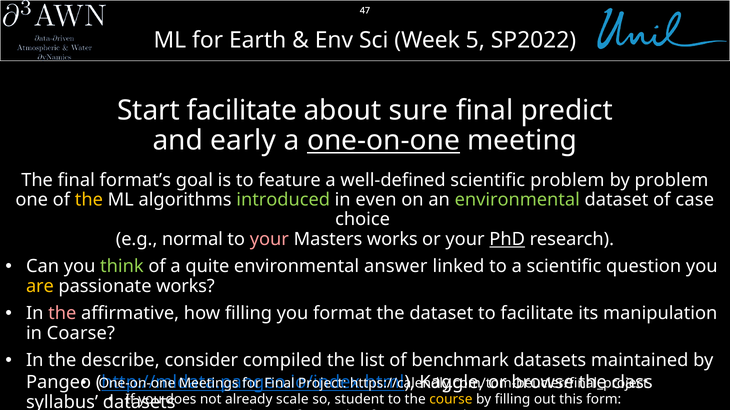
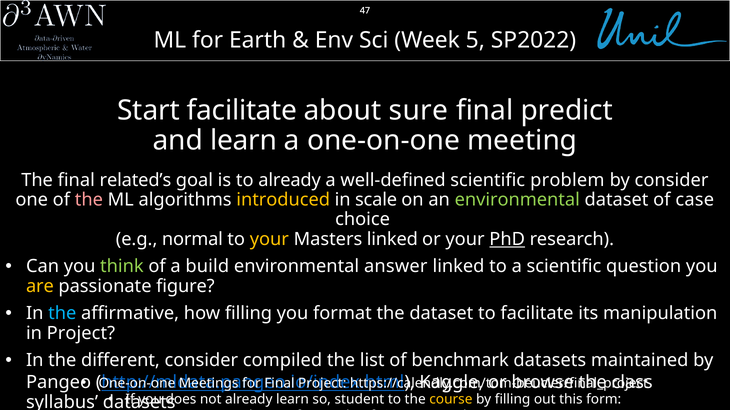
and early: early -> learn
one-on-one at (383, 141) underline: present -> none
format’s: format’s -> related’s
to feature: feature -> already
by problem: problem -> consider
the at (89, 200) colour: yellow -> pink
introduced colour: light green -> yellow
even: even -> scale
your at (269, 240) colour: pink -> yellow
Masters works: works -> linked
quite: quite -> build
passionate works: works -> figure
the at (62, 314) colour: pink -> light blue
in Coarse: Coarse -> Project
describe: describe -> different
already scale: scale -> learn
